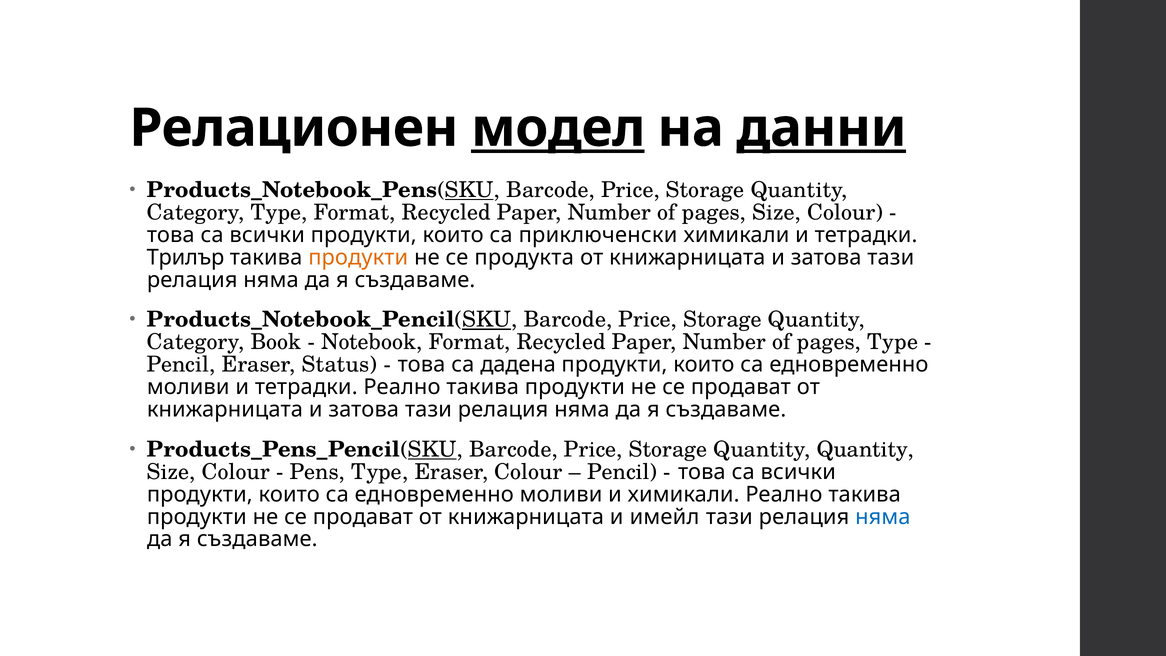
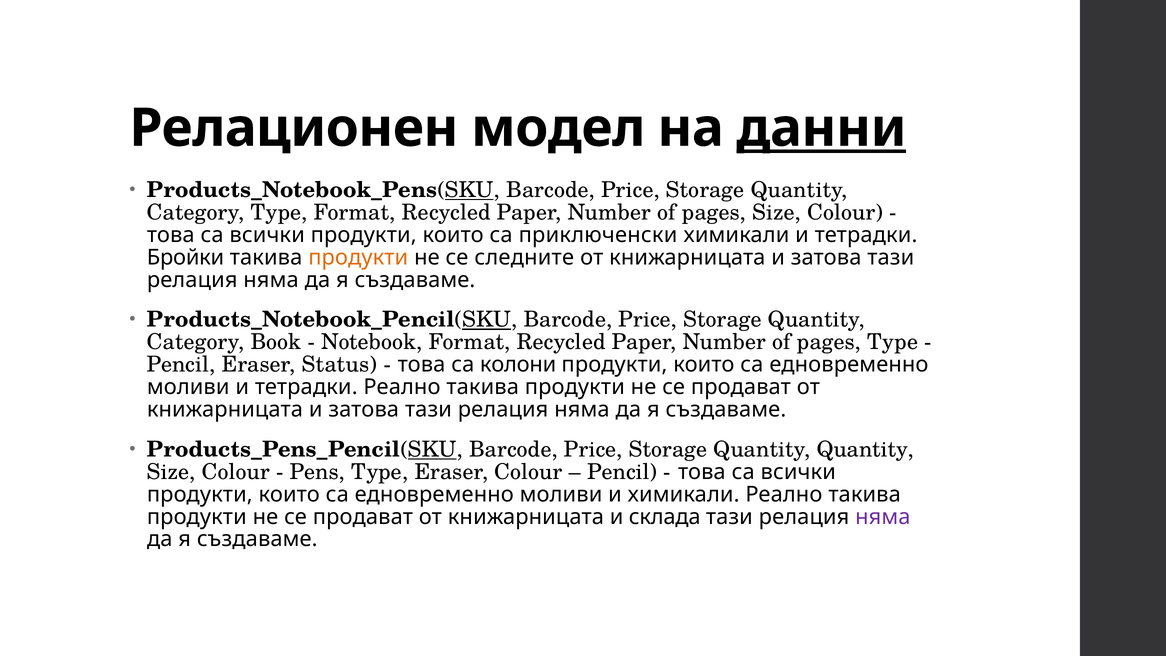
модел underline: present -> none
Трилър: Трилър -> Бройки
продуктa: продуктa -> следните
дадена: дадена -> колони
имейл: имейл -> склада
няма at (883, 517) colour: blue -> purple
